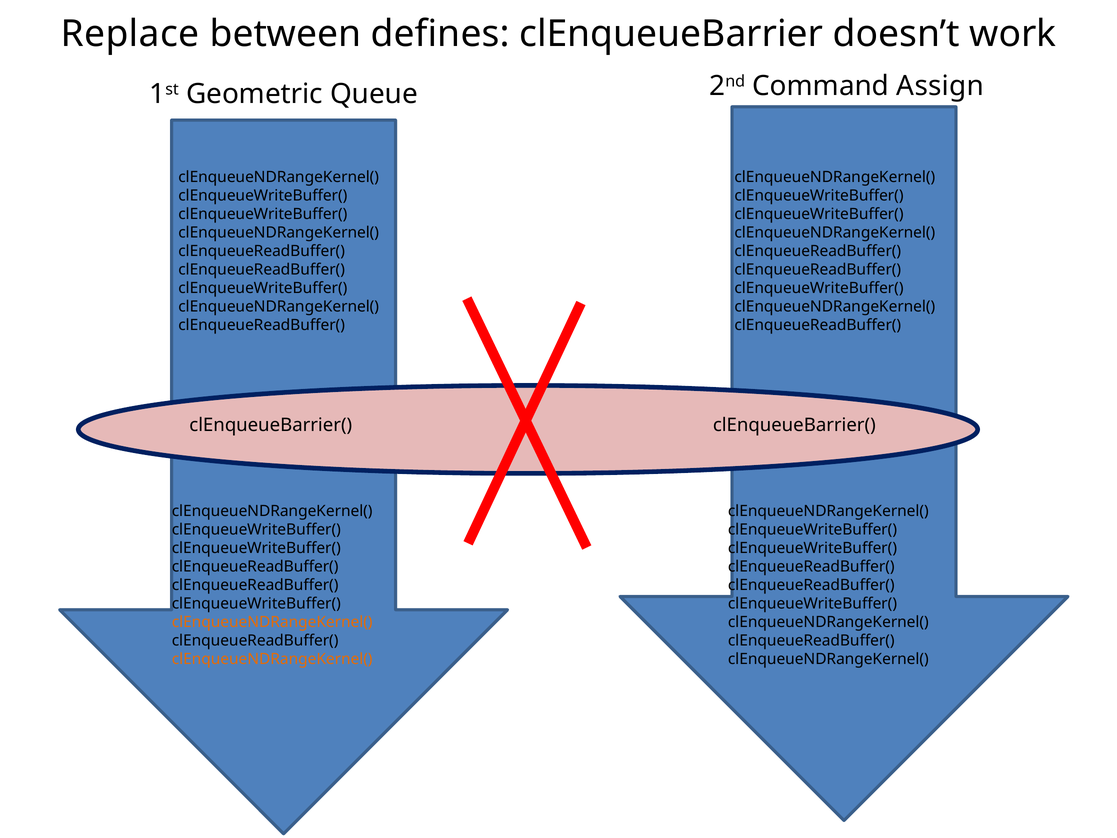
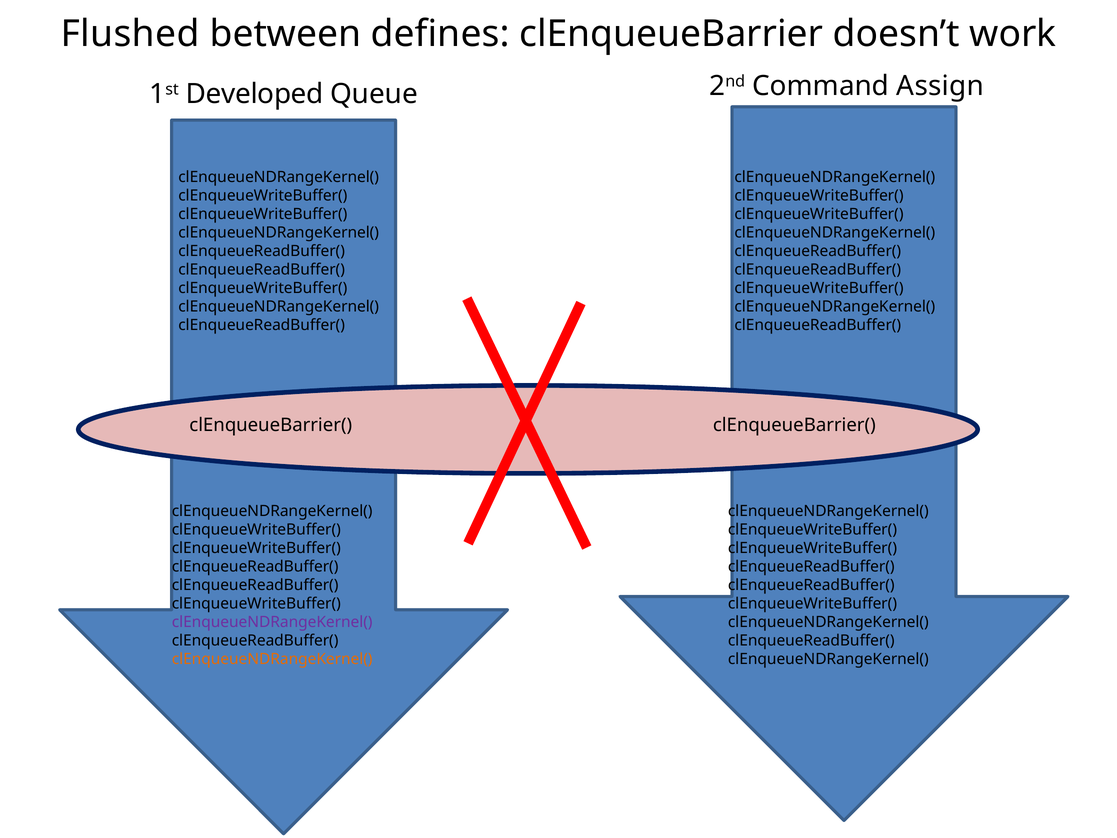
Replace: Replace -> Flushed
Geometric: Geometric -> Developed
clEnqueueNDRangeKernel( at (272, 622) colour: orange -> purple
